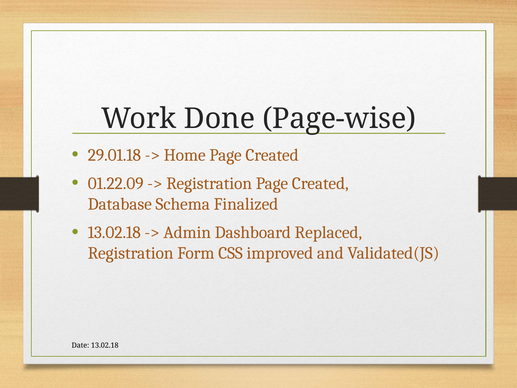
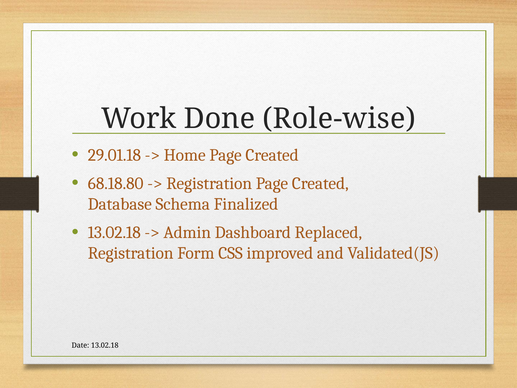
Page-wise: Page-wise -> Role-wise
01.22.09: 01.22.09 -> 68.18.80
